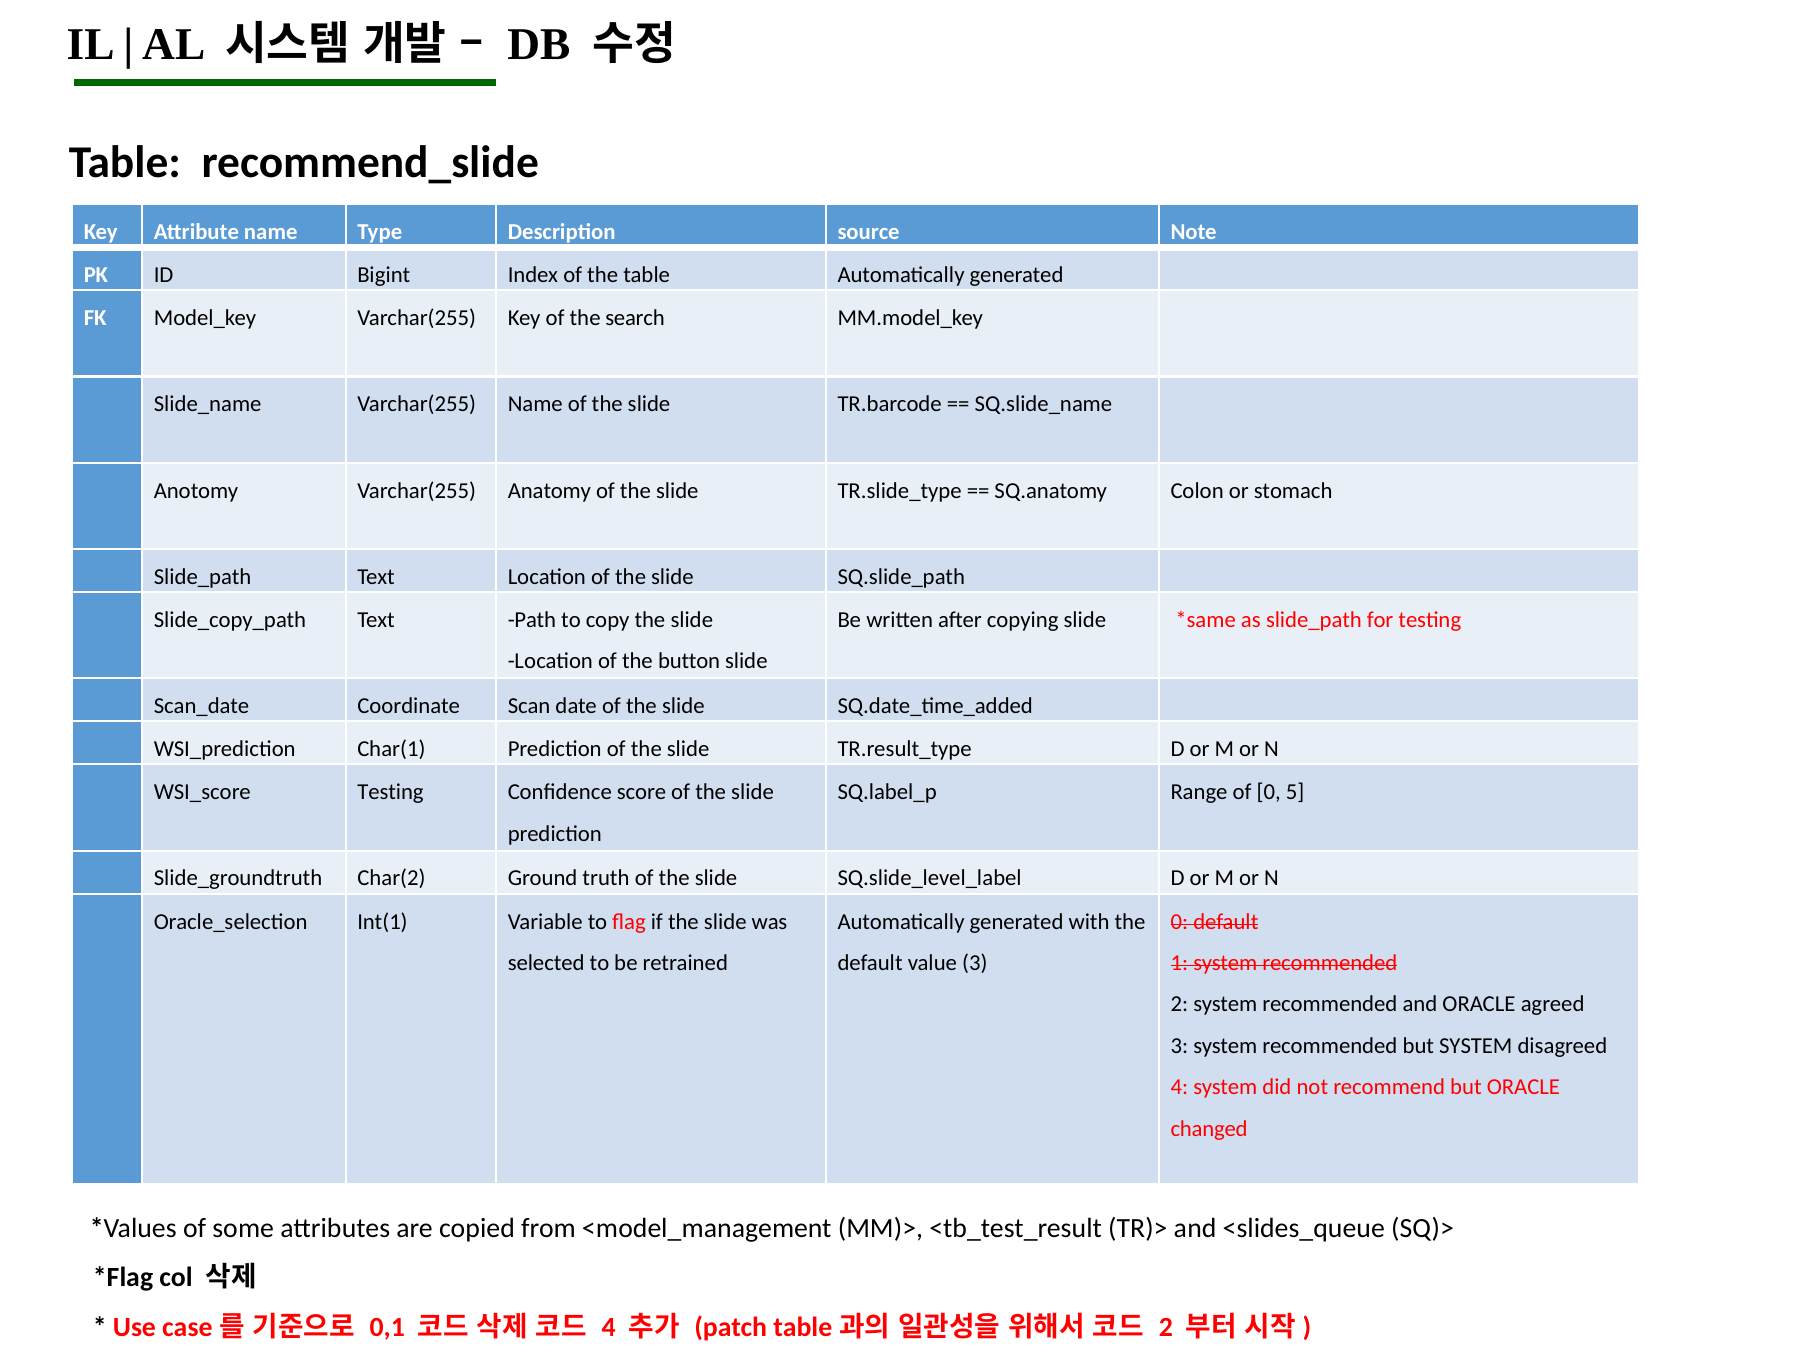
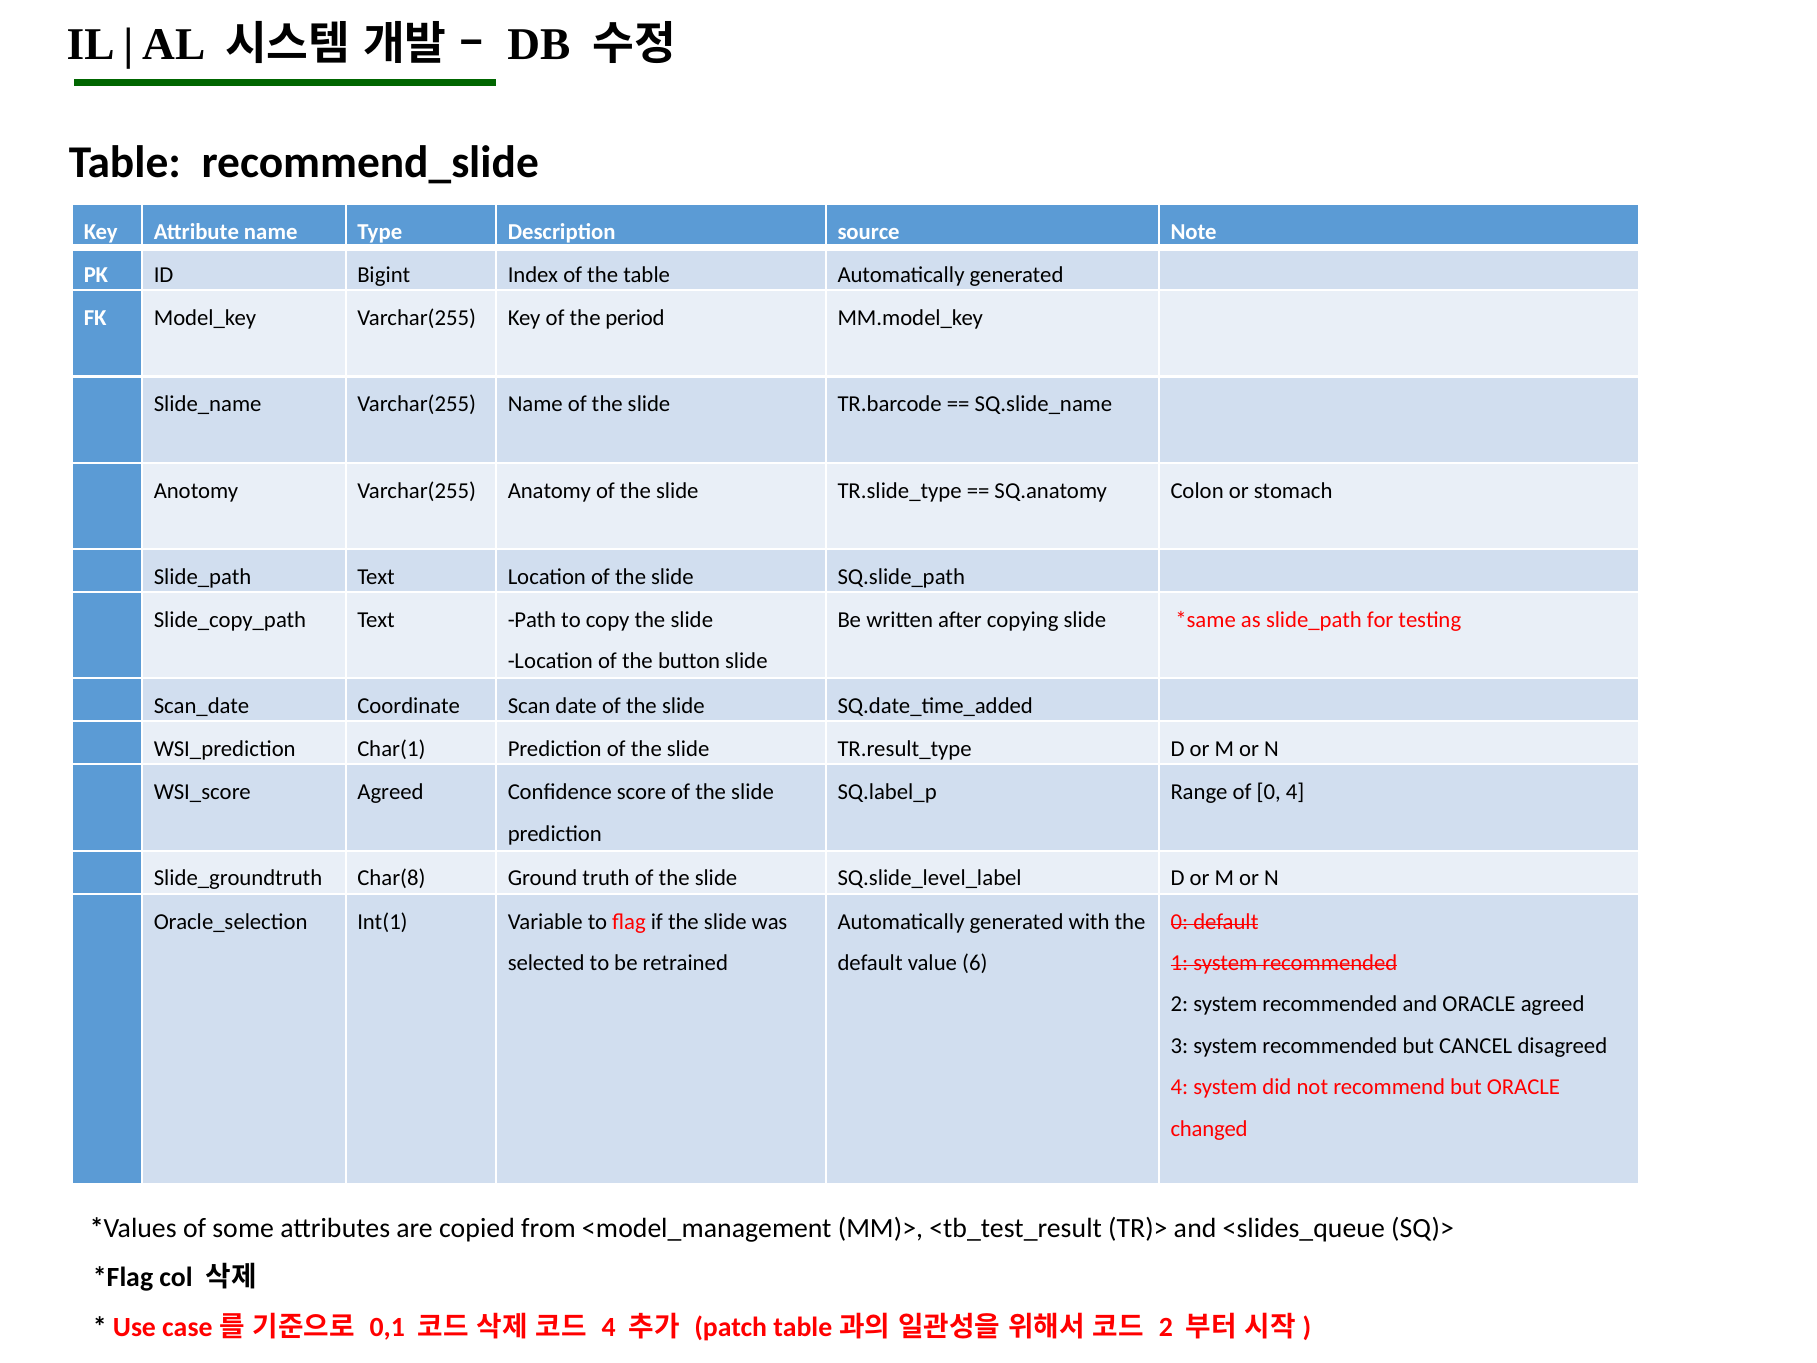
search: search -> period
Testing at (391, 792): Testing -> Agreed
0 5: 5 -> 4
Char(2: Char(2 -> Char(8
value 3: 3 -> 6
but SYSTEM: SYSTEM -> CANCEL
